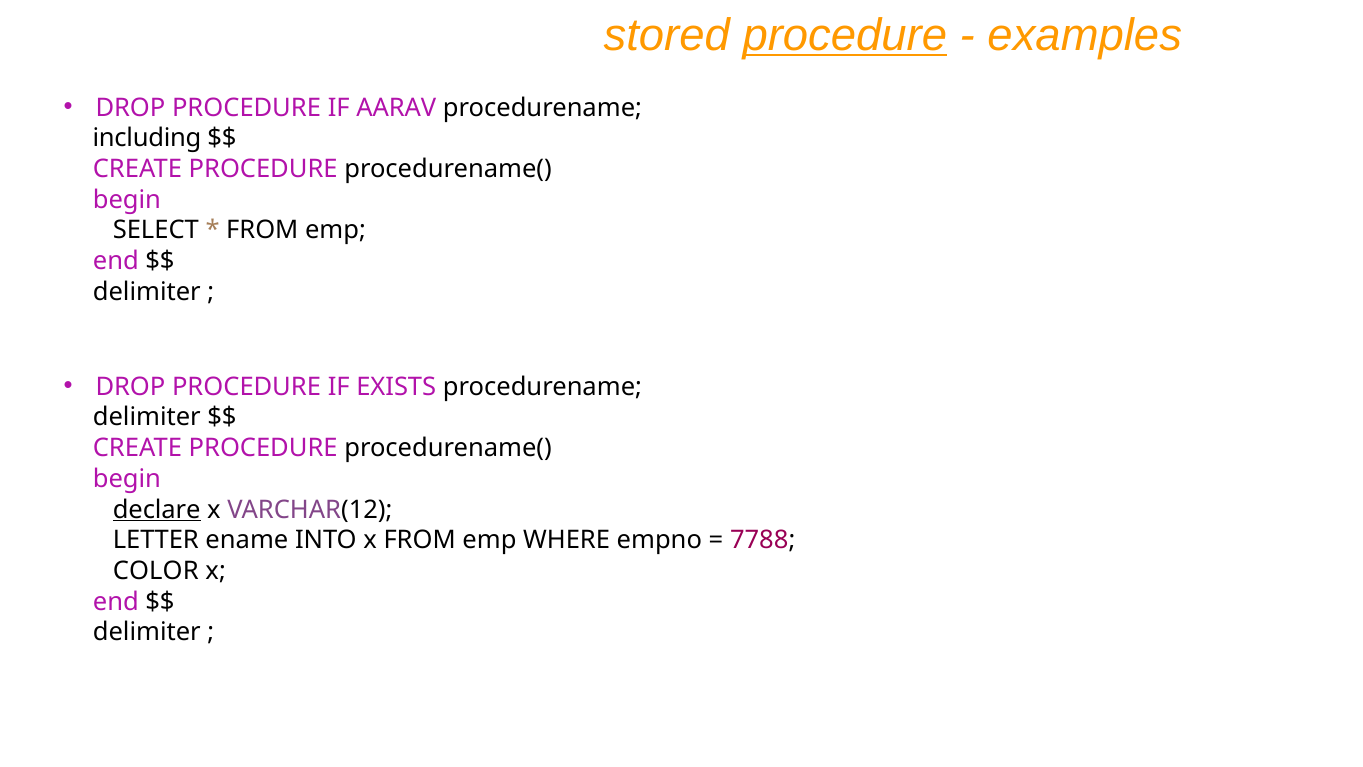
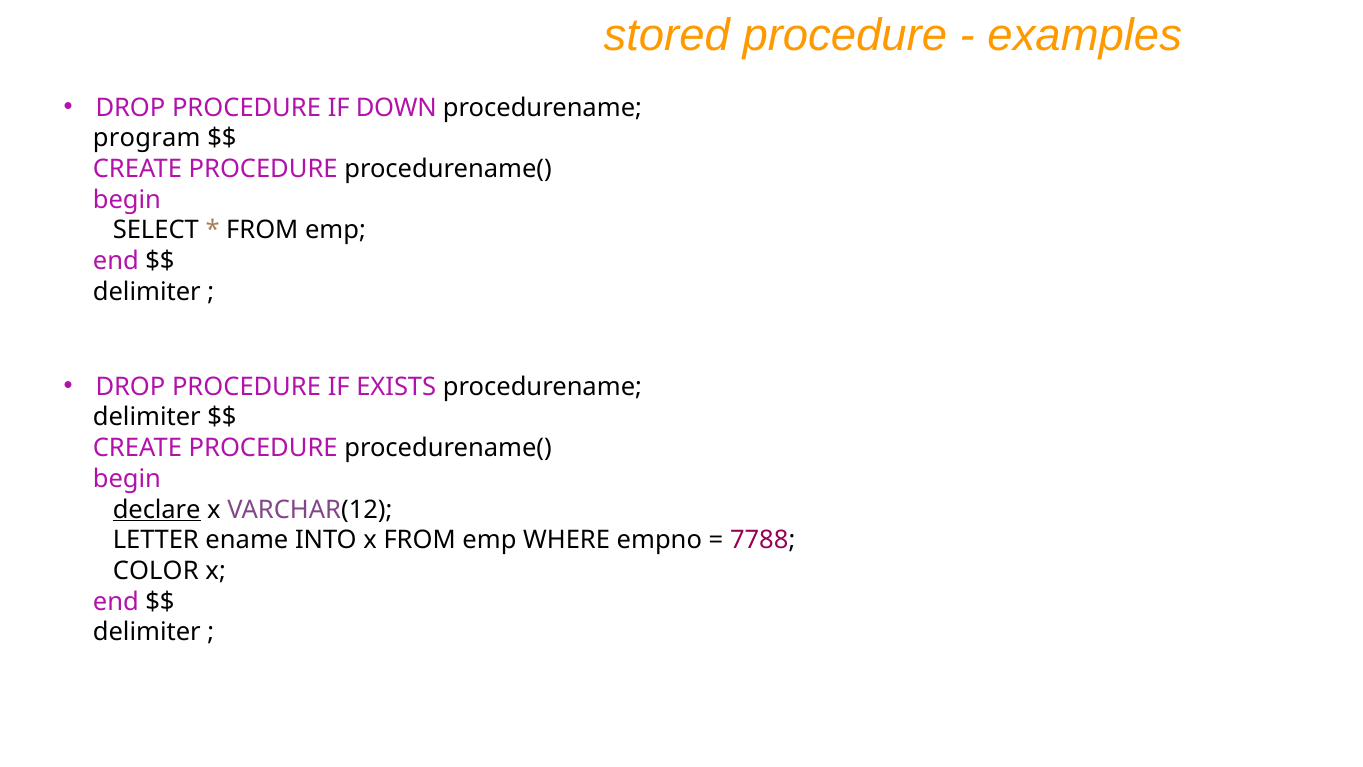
procedure at (845, 35) underline: present -> none
AARAV: AARAV -> DOWN
including: including -> program
